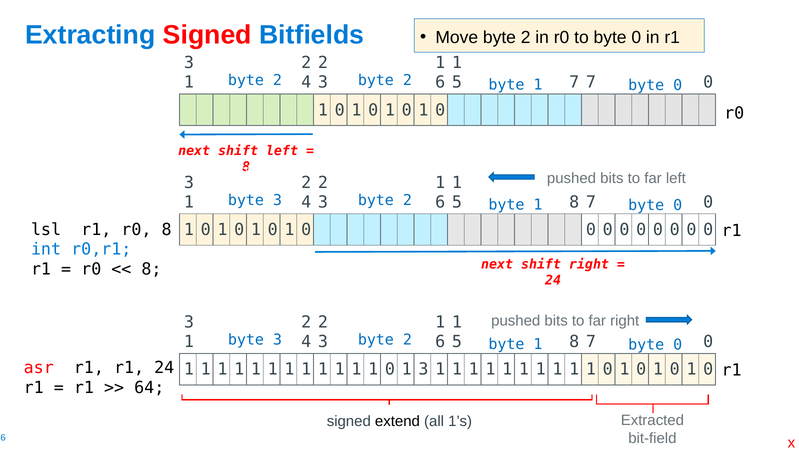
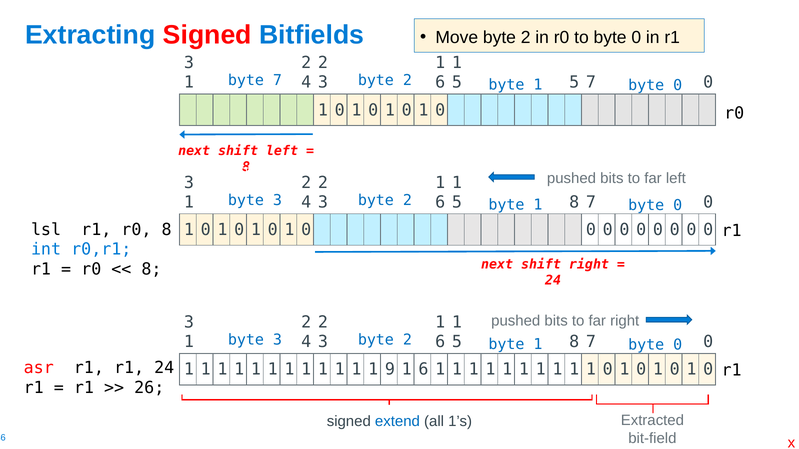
2 at (277, 80): 2 -> 7
7 at (574, 82): 7 -> 5
0 at (390, 370): 0 -> 9
3 at (423, 370): 3 -> 6
64: 64 -> 26
extend colour: black -> blue
